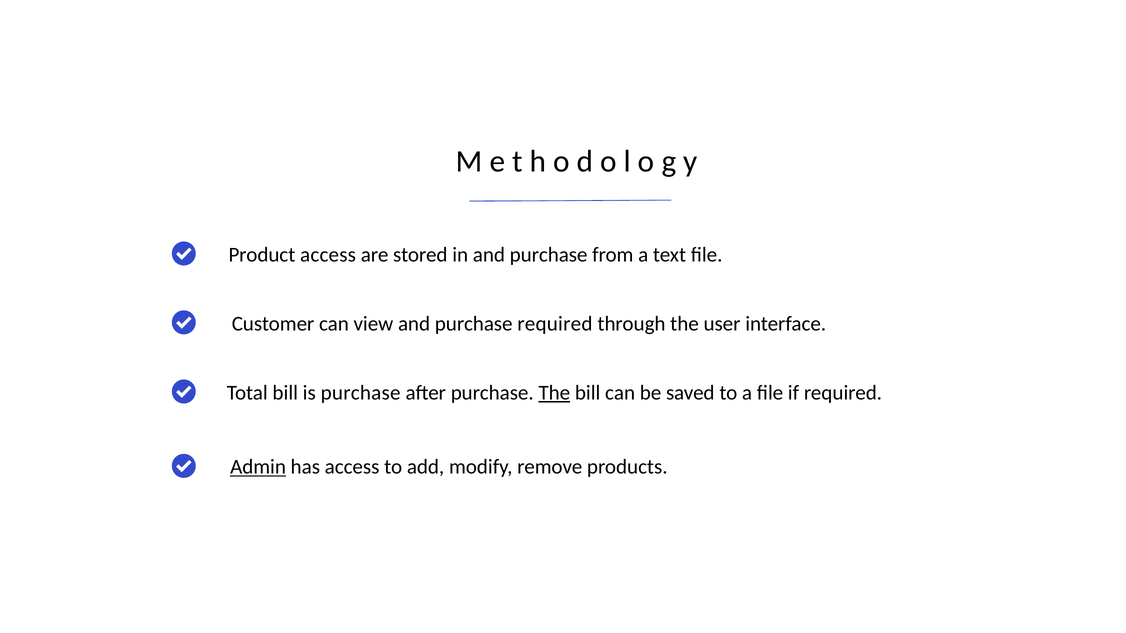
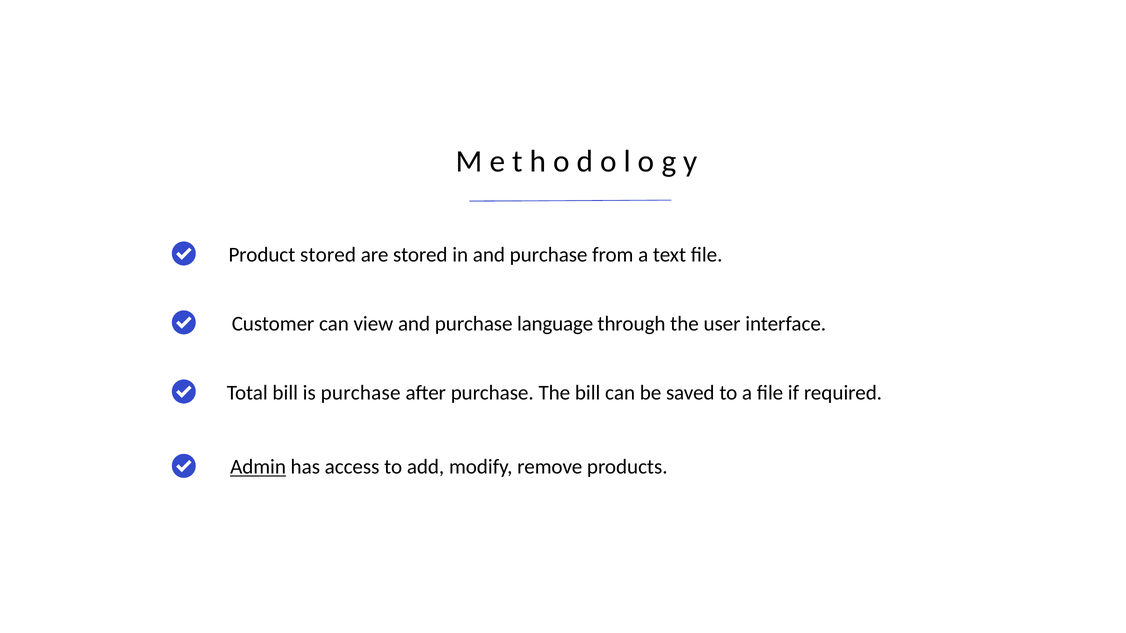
Product access: access -> stored
purchase required: required -> language
The at (554, 393) underline: present -> none
